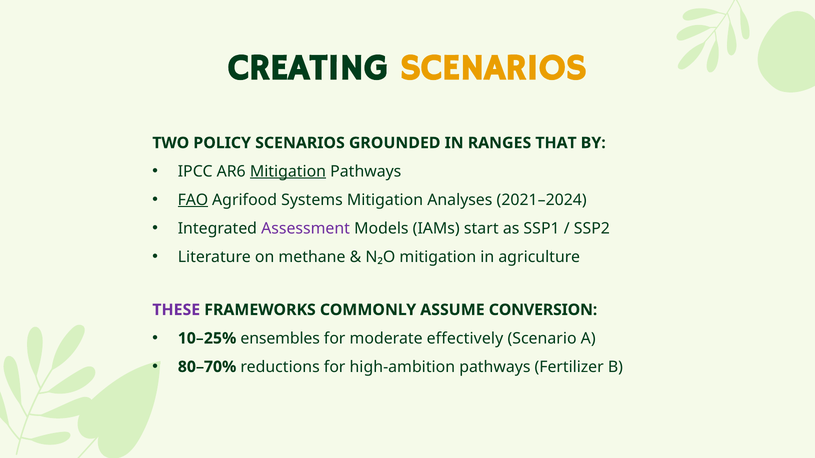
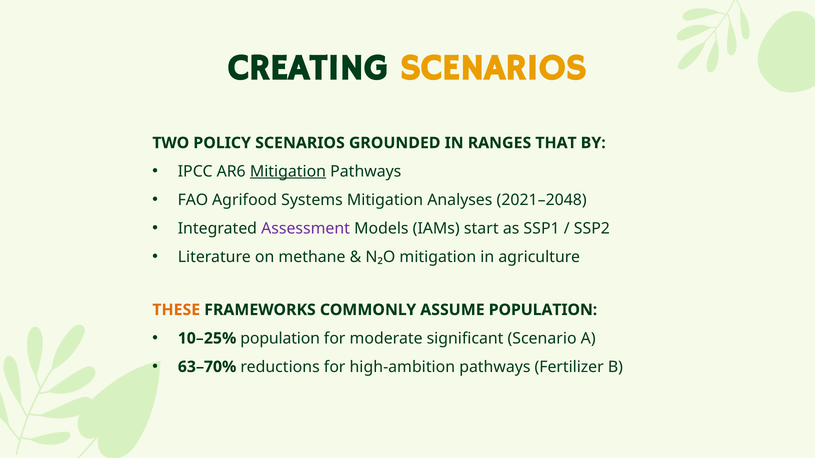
FAO underline: present -> none
2021–2024: 2021–2024 -> 2021–2048
THESE colour: purple -> orange
ASSUME CONVERSION: CONVERSION -> POPULATION
10–25% ensembles: ensembles -> population
effectively: effectively -> significant
80–70%: 80–70% -> 63–70%
